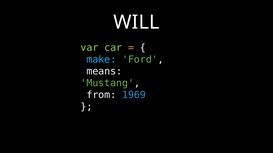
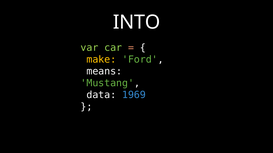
WILL: WILL -> INTO
make colour: light blue -> yellow
from: from -> data
